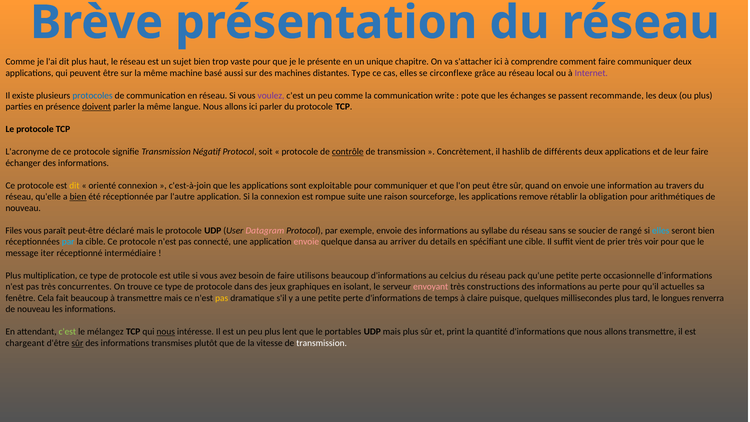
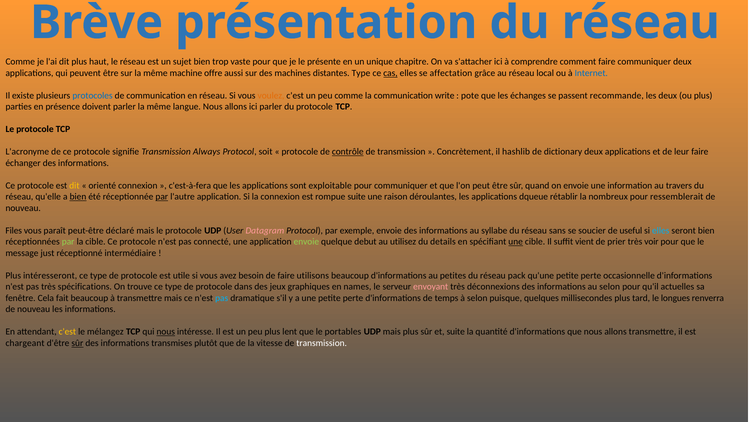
basé: basé -> offre
cas underline: none -> present
circonflexe: circonflexe -> affectation
Internet colour: purple -> blue
voulez colour: purple -> orange
doivent underline: present -> none
Négatif: Négatif -> Always
différents: différents -> dictionary
c'est-à-join: c'est-à-join -> c'est-à-fera
par at (162, 197) underline: none -> present
sourceforge: sourceforge -> déroulantes
remove: remove -> dqueue
obligation: obligation -> nombreux
arithmétiques: arithmétiques -> ressemblerait
rangé: rangé -> useful
par at (68, 242) colour: light blue -> light green
envoie at (306, 242) colour: pink -> light green
dansa: dansa -> debut
arriver: arriver -> utilisez
une at (516, 242) underline: none -> present
iter: iter -> just
multiplication: multiplication -> intéresseront
celcius: celcius -> petites
concurrentes: concurrentes -> spécifications
isolant: isolant -> names
constructions: constructions -> déconnexions
au perte: perte -> selon
pas at (222, 298) colour: yellow -> light blue
à claire: claire -> selon
c'est at (67, 332) colour: light green -> yellow
et print: print -> suite
